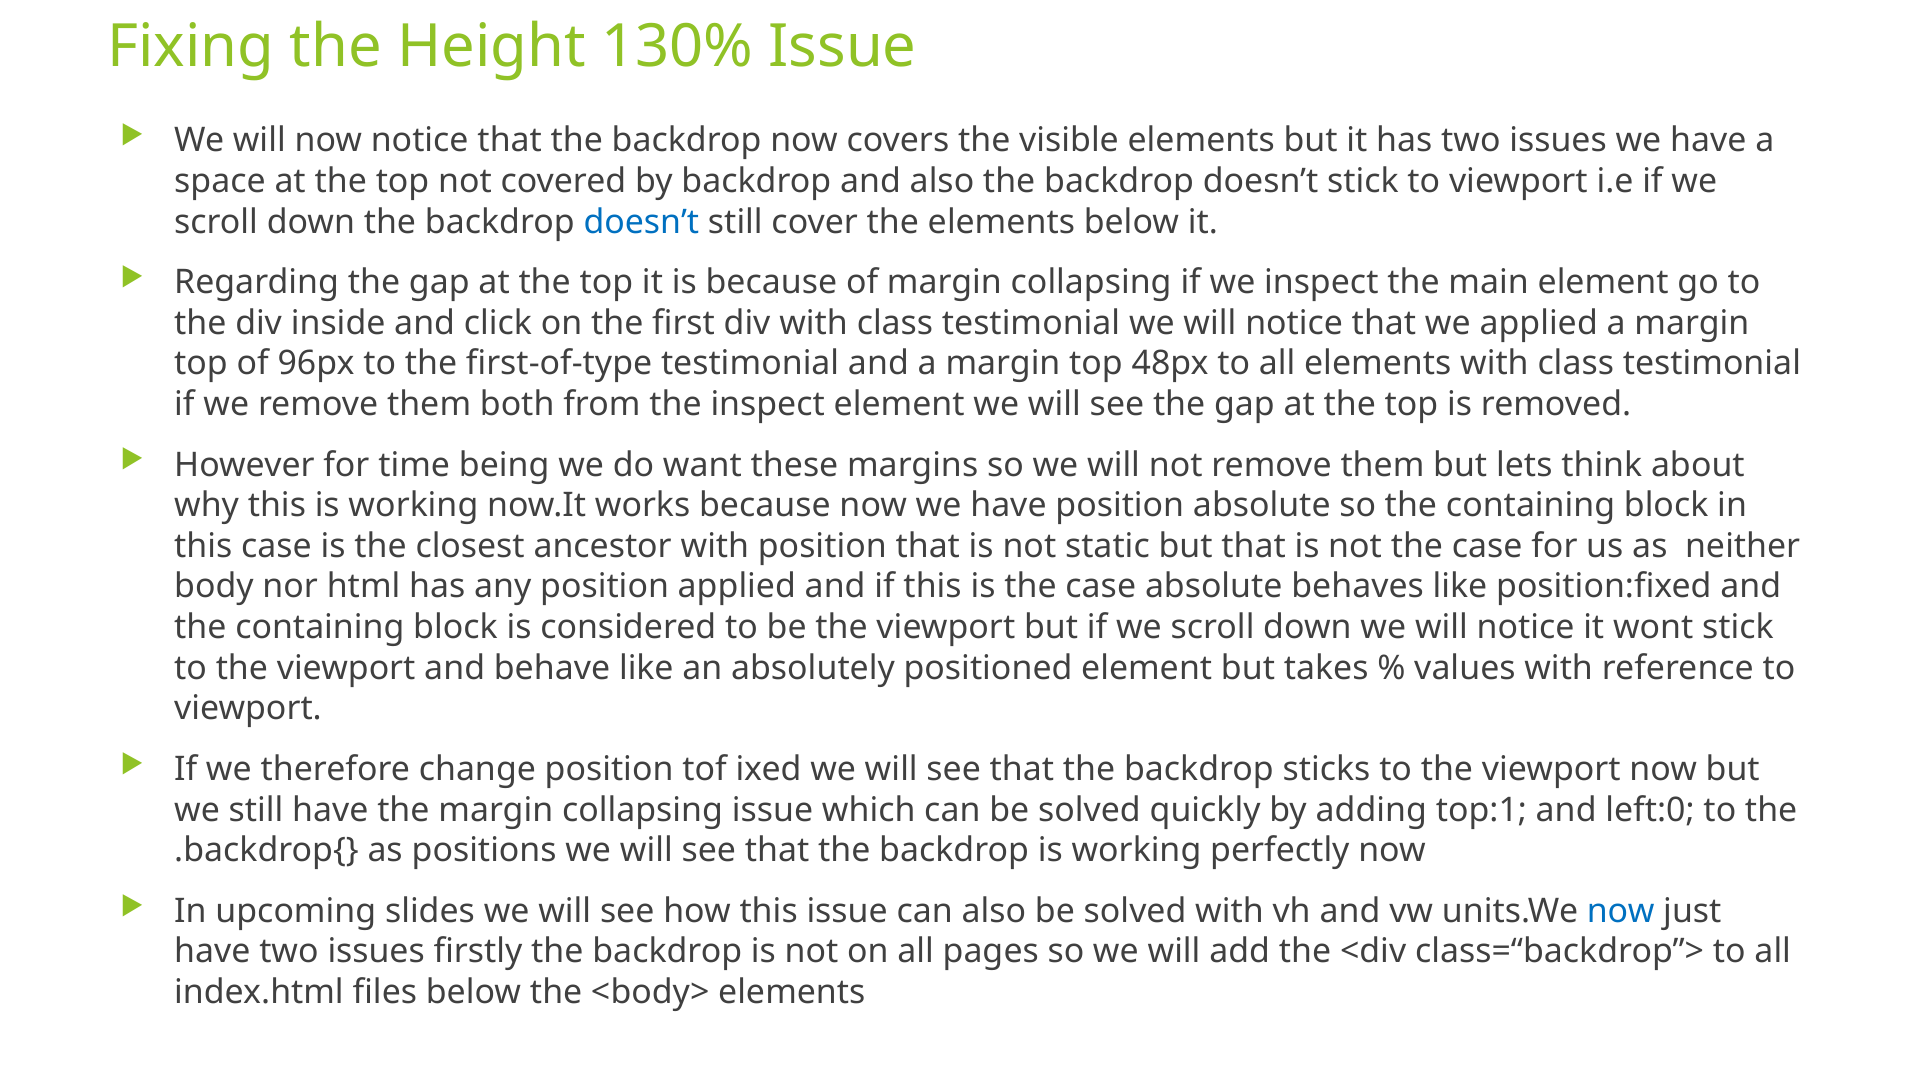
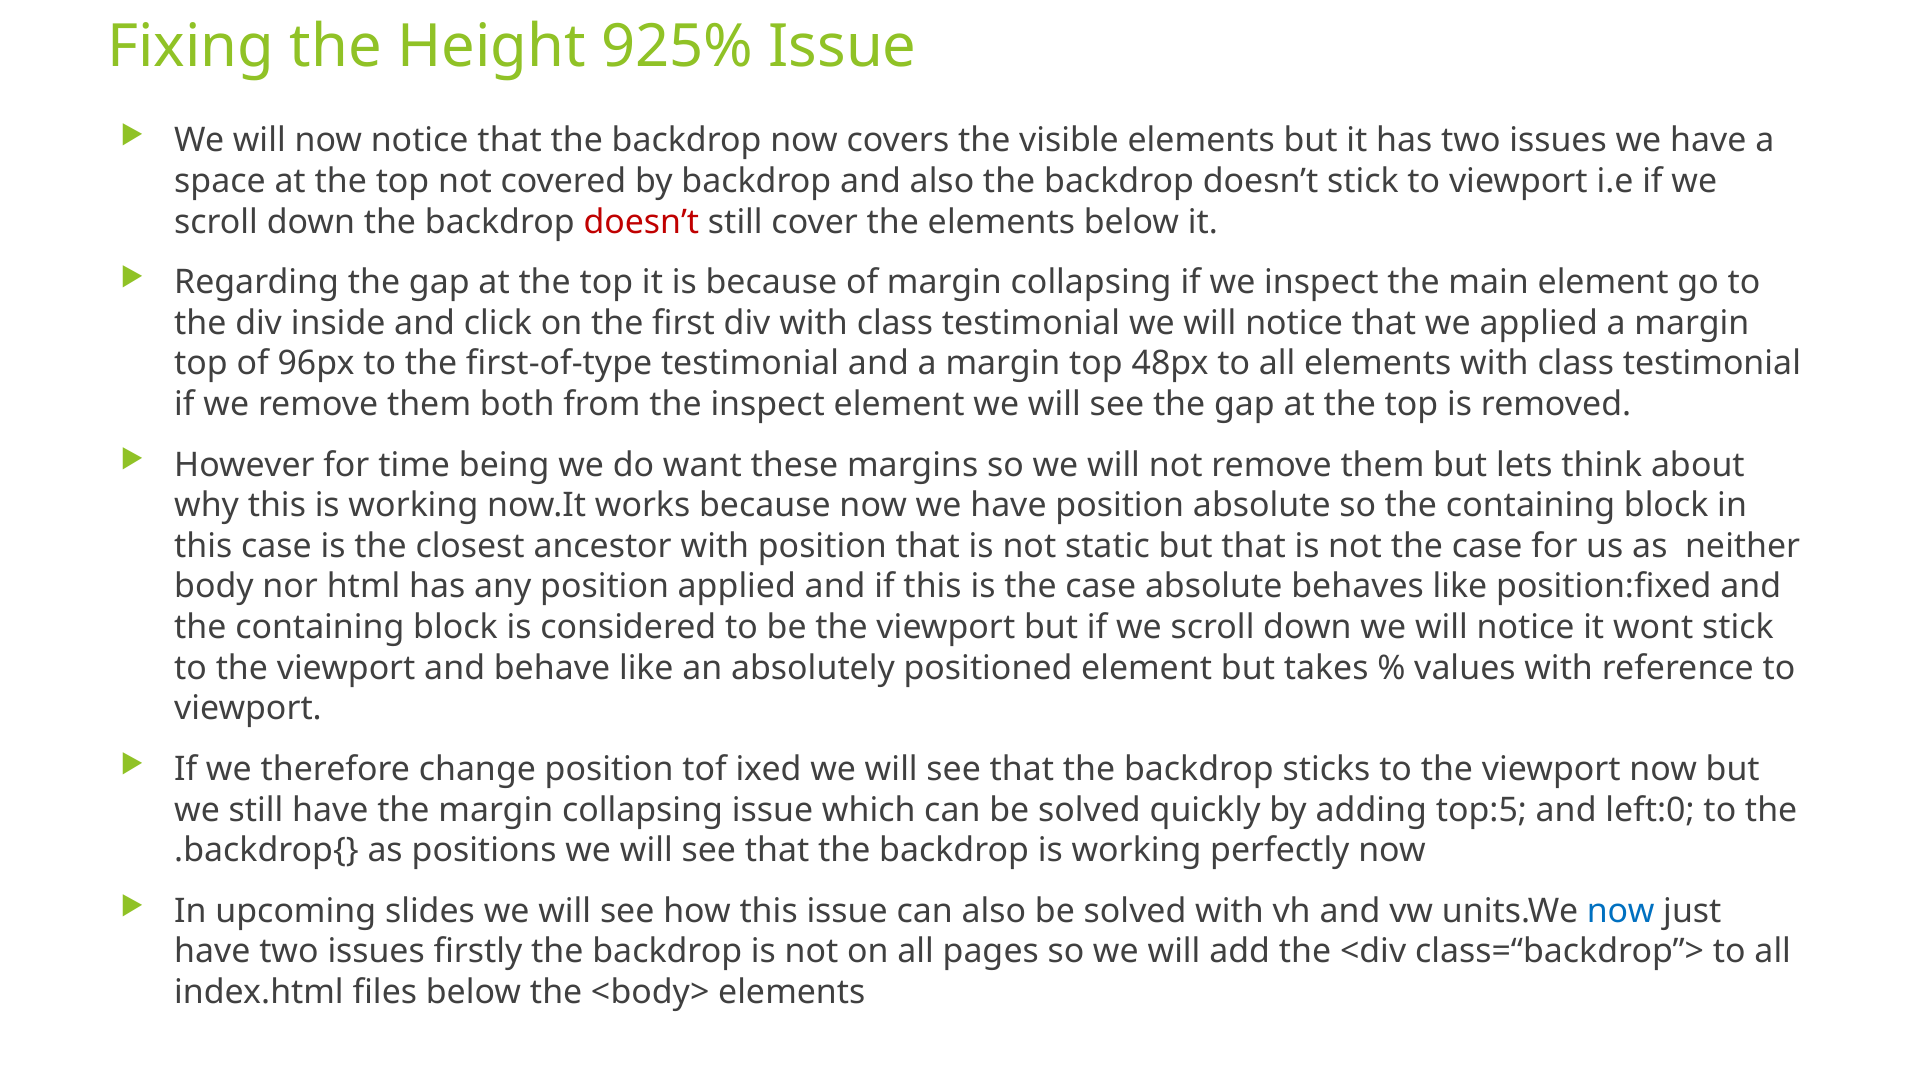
130%: 130% -> 925%
doesn’t at (641, 222) colour: blue -> red
top:1: top:1 -> top:5
